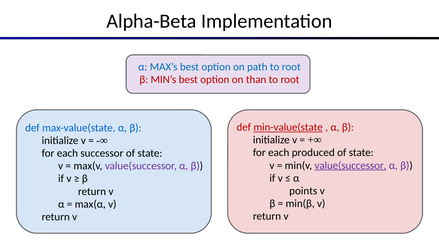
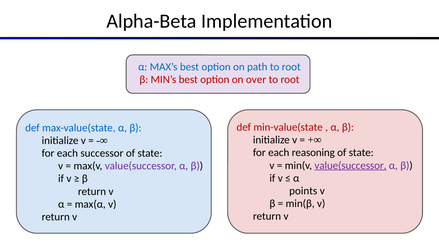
than: than -> over
min-value(state underline: present -> none
produced: produced -> reasoning
